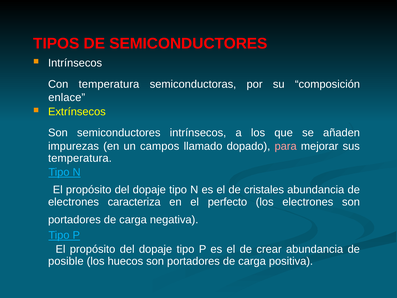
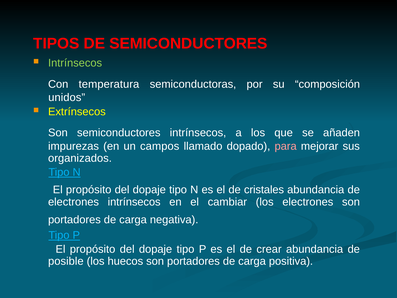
Intrínsecos at (75, 63) colour: white -> light green
enlace: enlace -> unidos
temperatura at (80, 158): temperatura -> organizados
electrones caracteriza: caracteriza -> intrínsecos
perfecto: perfecto -> cambiar
